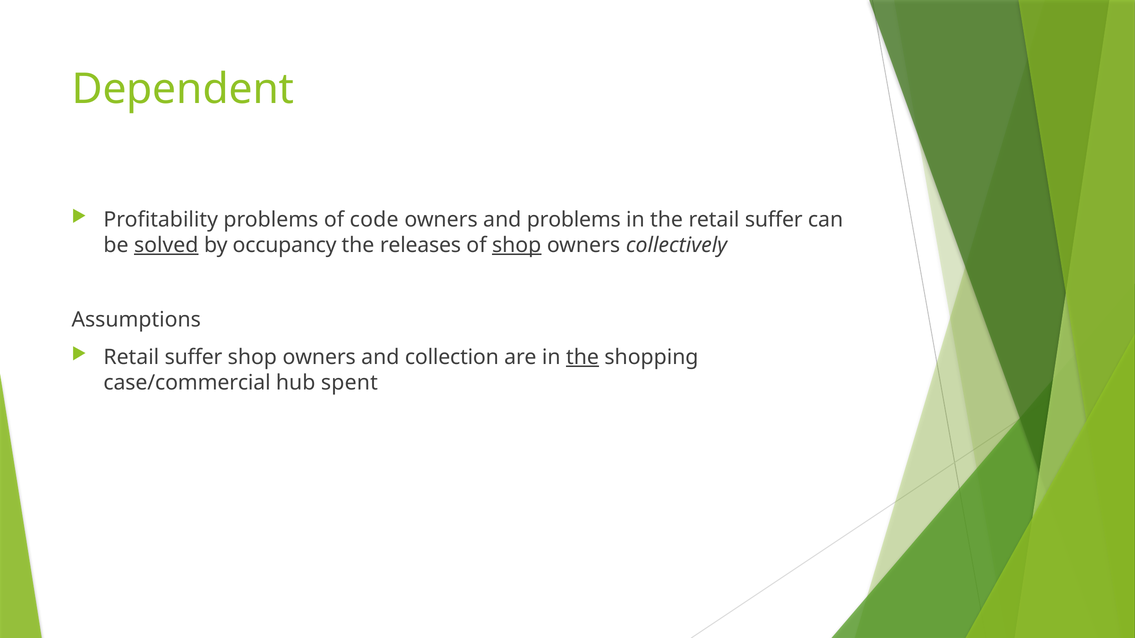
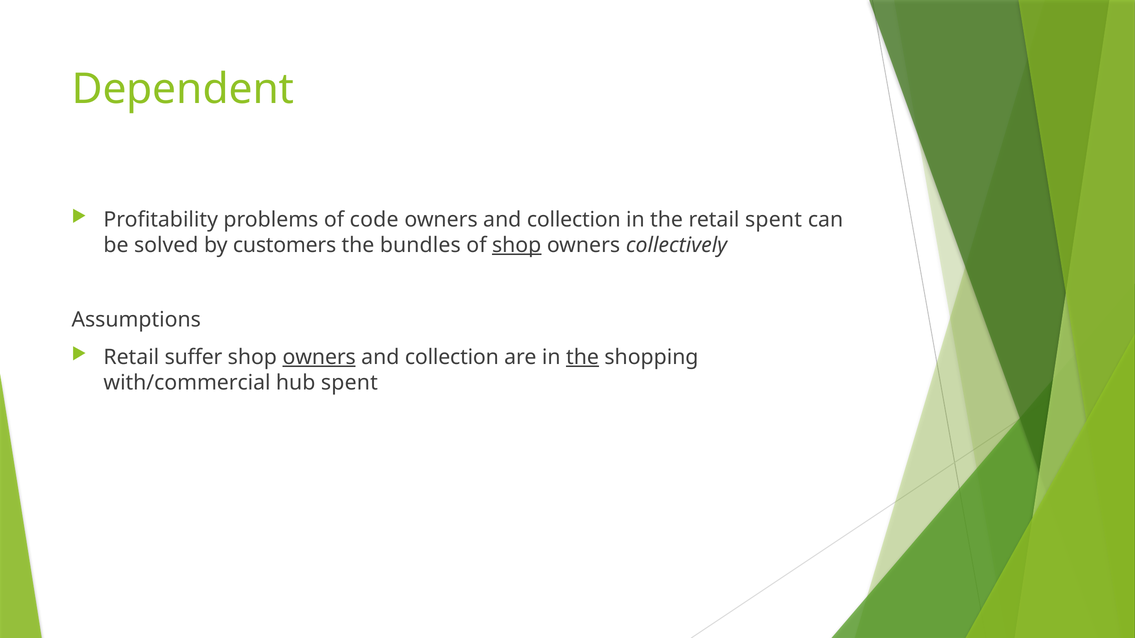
problems at (574, 220): problems -> collection
the retail suffer: suffer -> spent
solved underline: present -> none
occupancy: occupancy -> customers
releases: releases -> bundles
owners at (319, 357) underline: none -> present
case/commercial: case/commercial -> with/commercial
